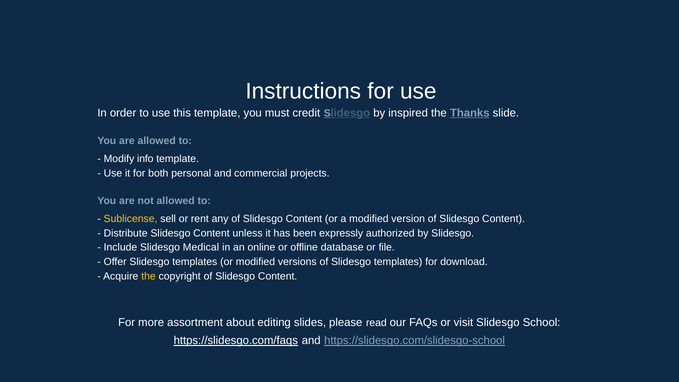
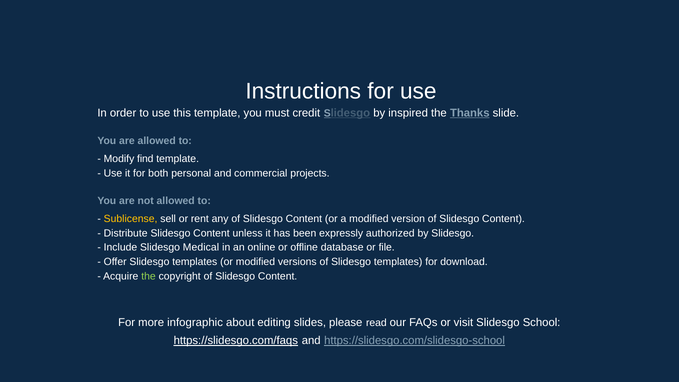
info: info -> find
the at (148, 276) colour: yellow -> light green
assortment: assortment -> infographic
